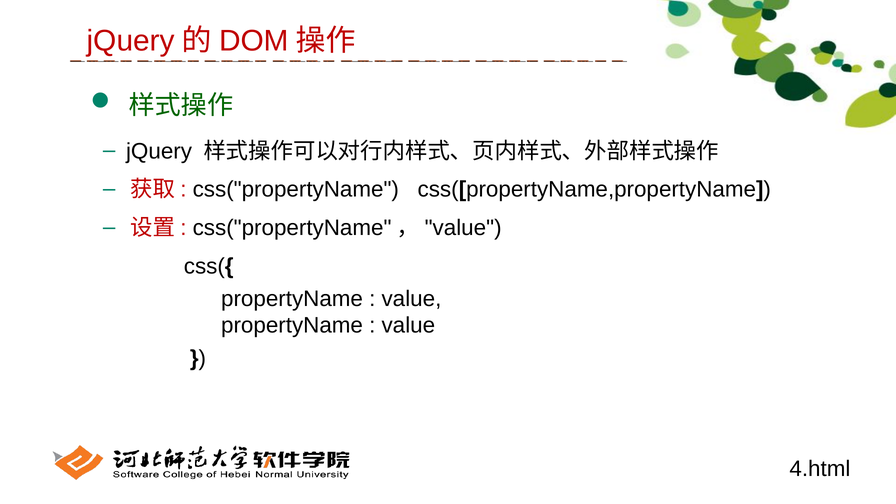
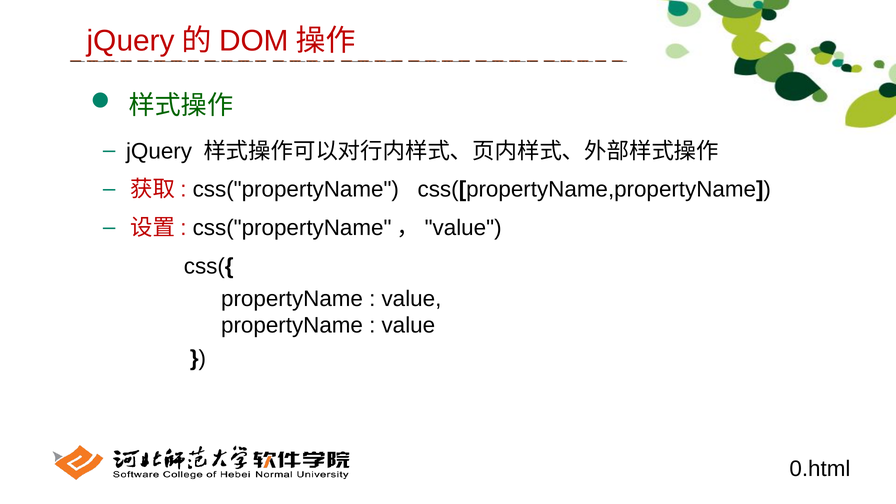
4.html: 4.html -> 0.html
